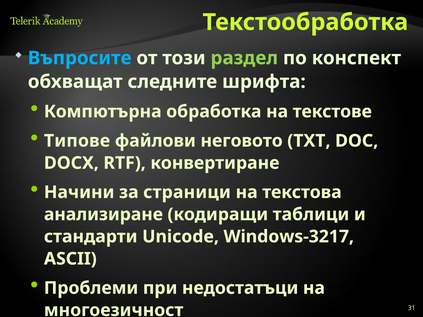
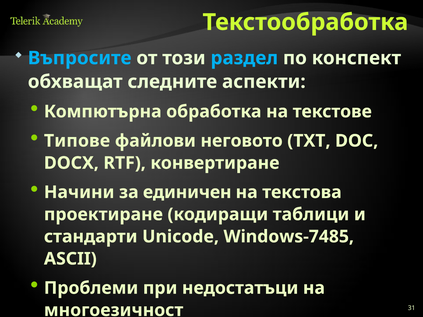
раздел colour: light green -> light blue
шрифта: шрифта -> аспекти
страници: страници -> единичен
анализиране: анализиране -> проектиране
Windows-3217: Windows-3217 -> Windows-7485
